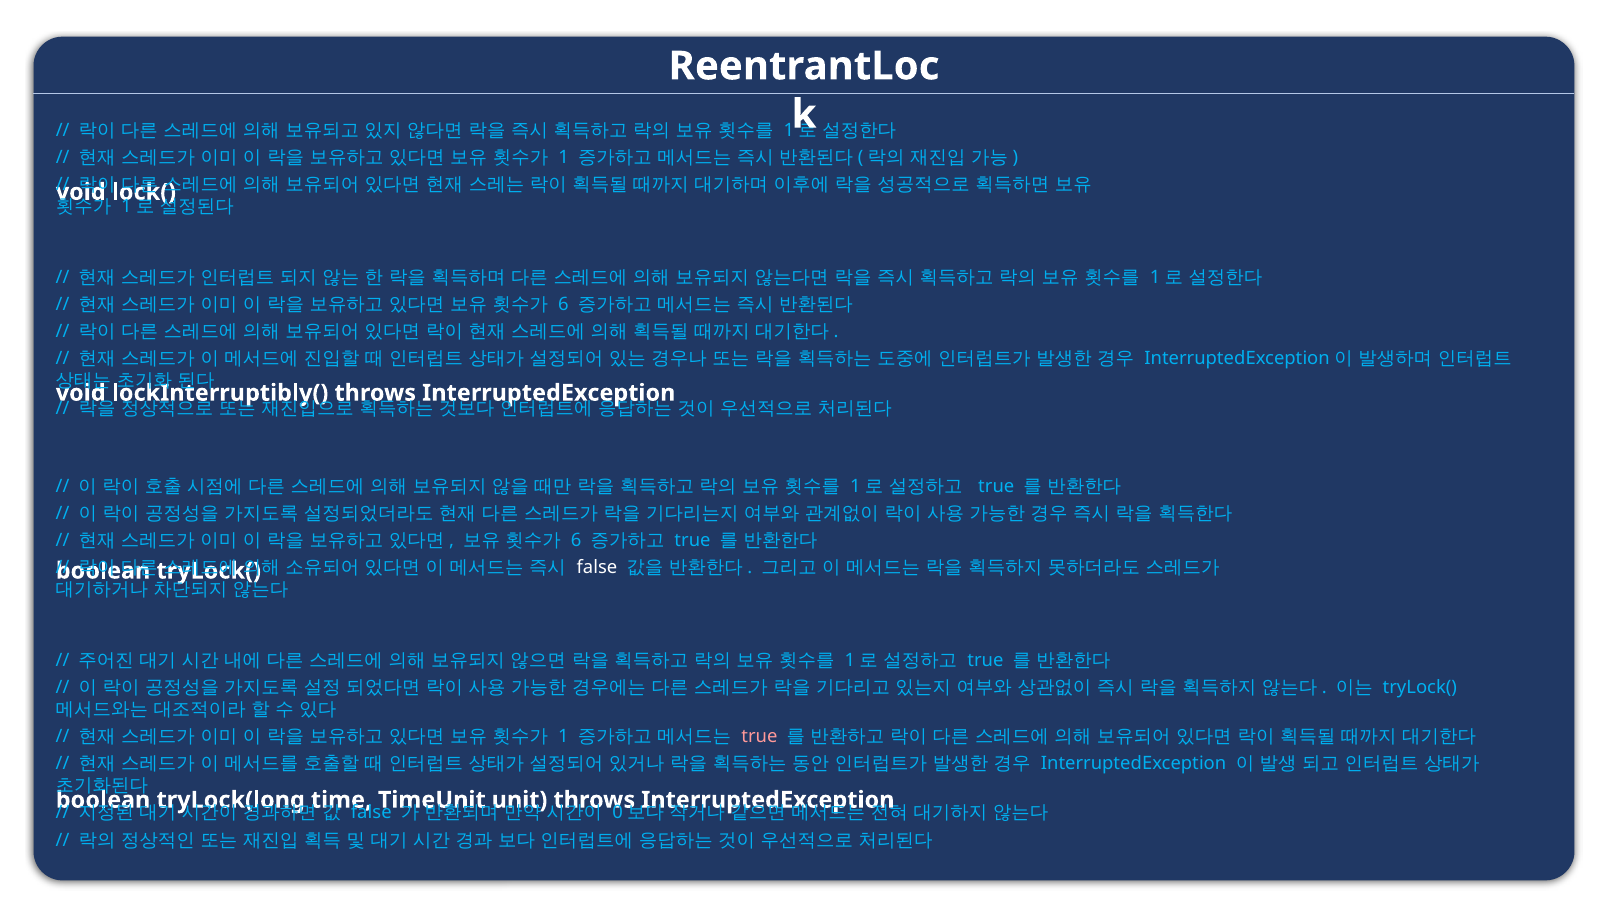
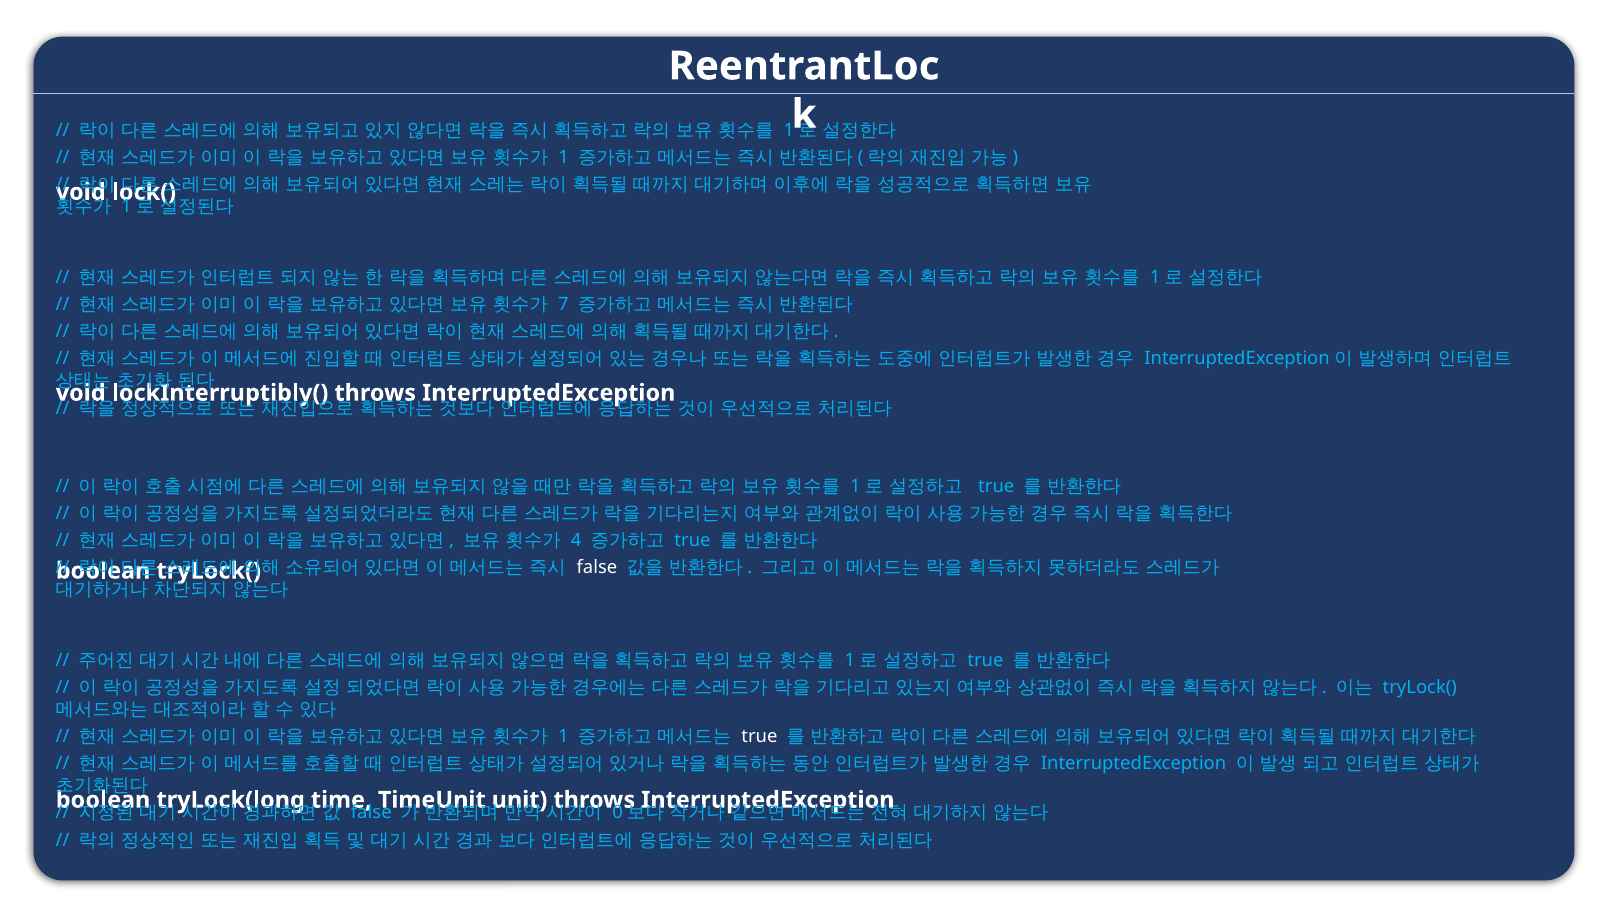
6 at (563, 305): 6 -> 7
6 at (576, 541): 6 -> 4
true at (759, 737) colour: pink -> white
